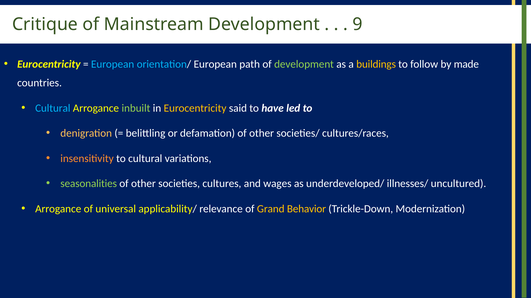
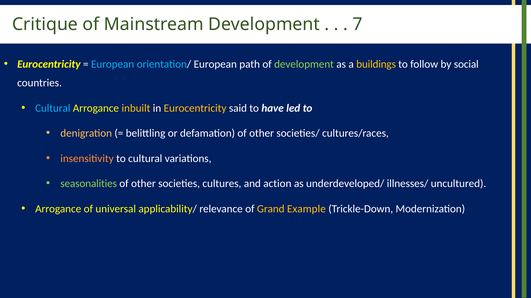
9: 9 -> 7
made: made -> social
inbuilt colour: light green -> yellow
wages: wages -> action
Behavior: Behavior -> Example
